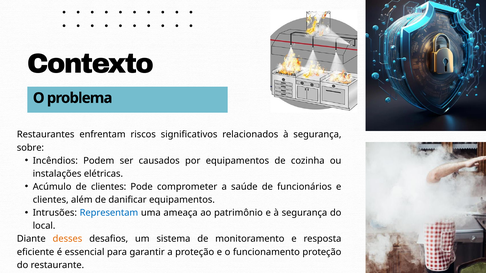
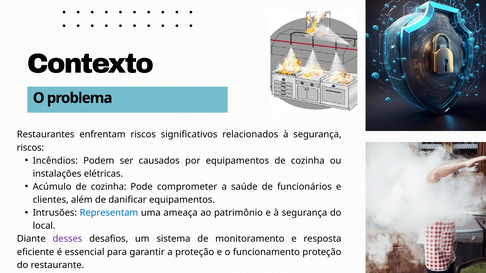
sobre at (30, 148): sobre -> riscos
Acúmulo de clientes: clientes -> cozinha
desses colour: orange -> purple
